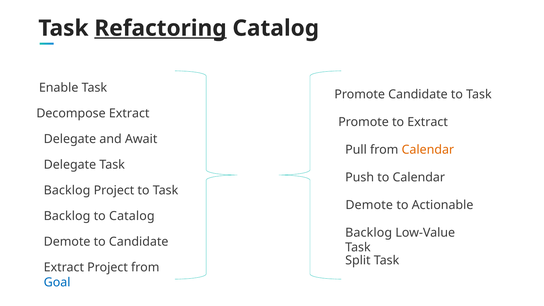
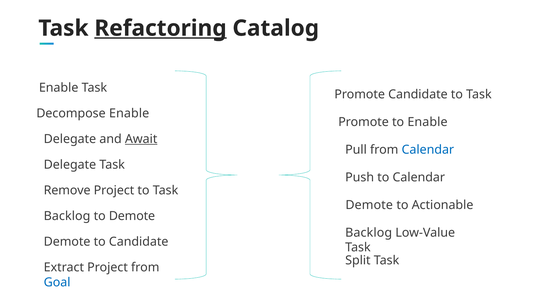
Decompose Extract: Extract -> Enable
to Extract: Extract -> Enable
Await underline: none -> present
Calendar at (428, 150) colour: orange -> blue
Backlog at (67, 190): Backlog -> Remove
to Catalog: Catalog -> Demote
